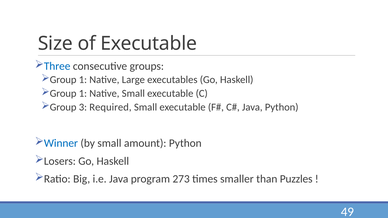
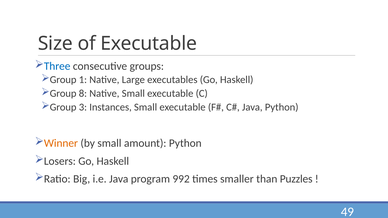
1 at (83, 93): 1 -> 8
Required: Required -> Instances
Winner colour: blue -> orange
273: 273 -> 992
